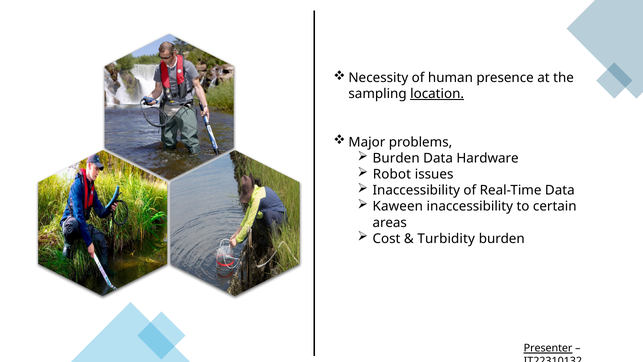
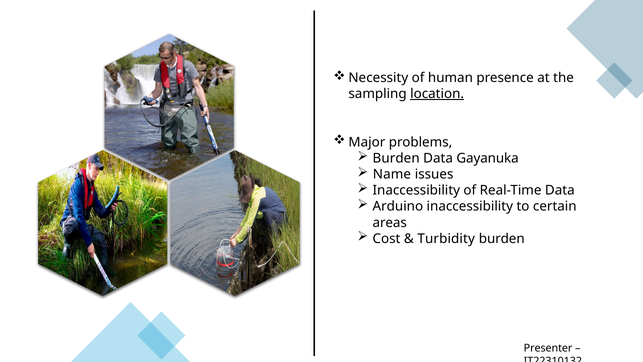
Hardware: Hardware -> Gayanuka
Robot: Robot -> Name
Kaween: Kaween -> Arduino
Presenter underline: present -> none
